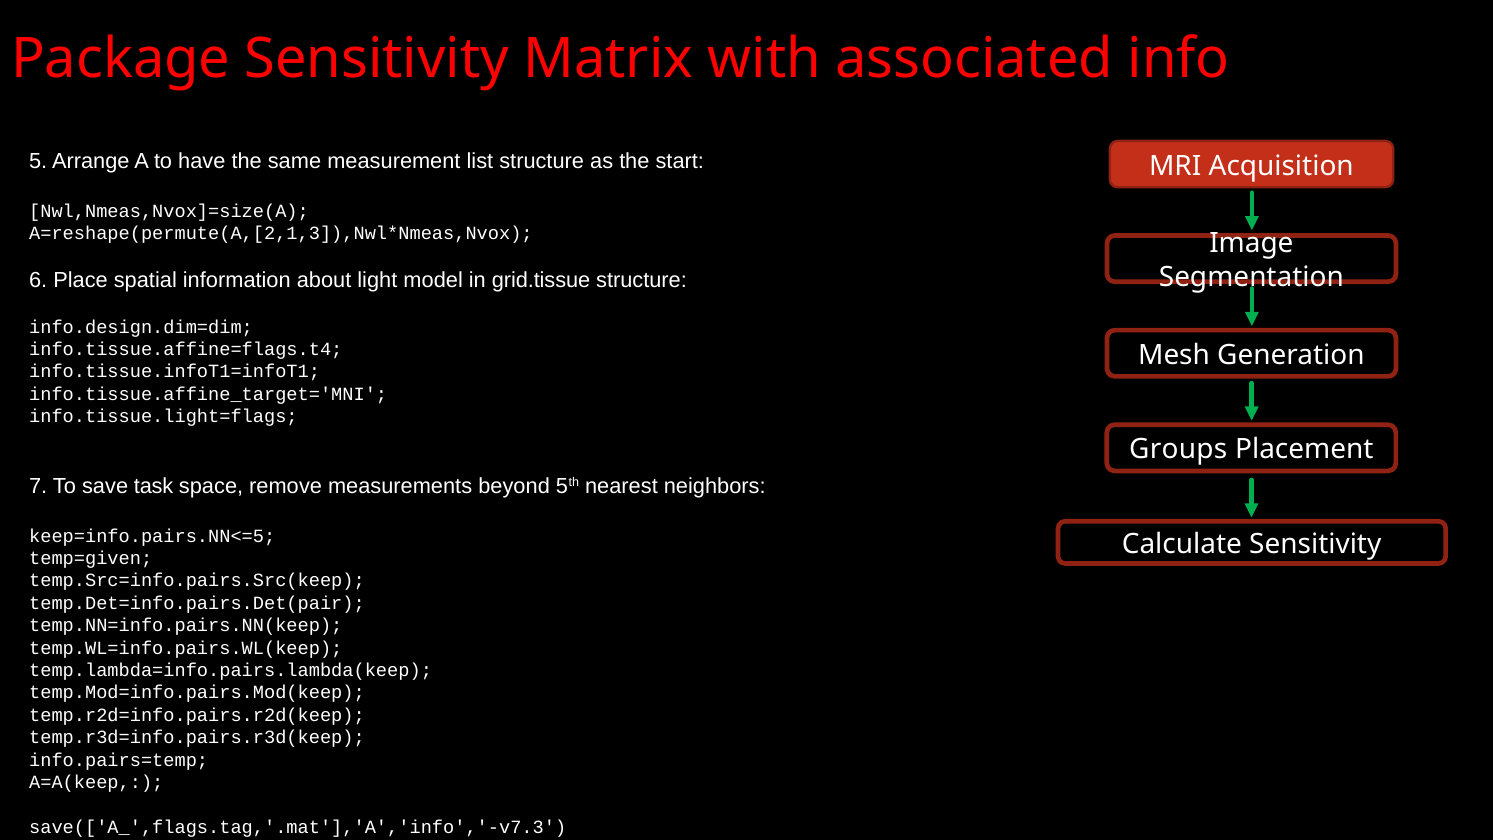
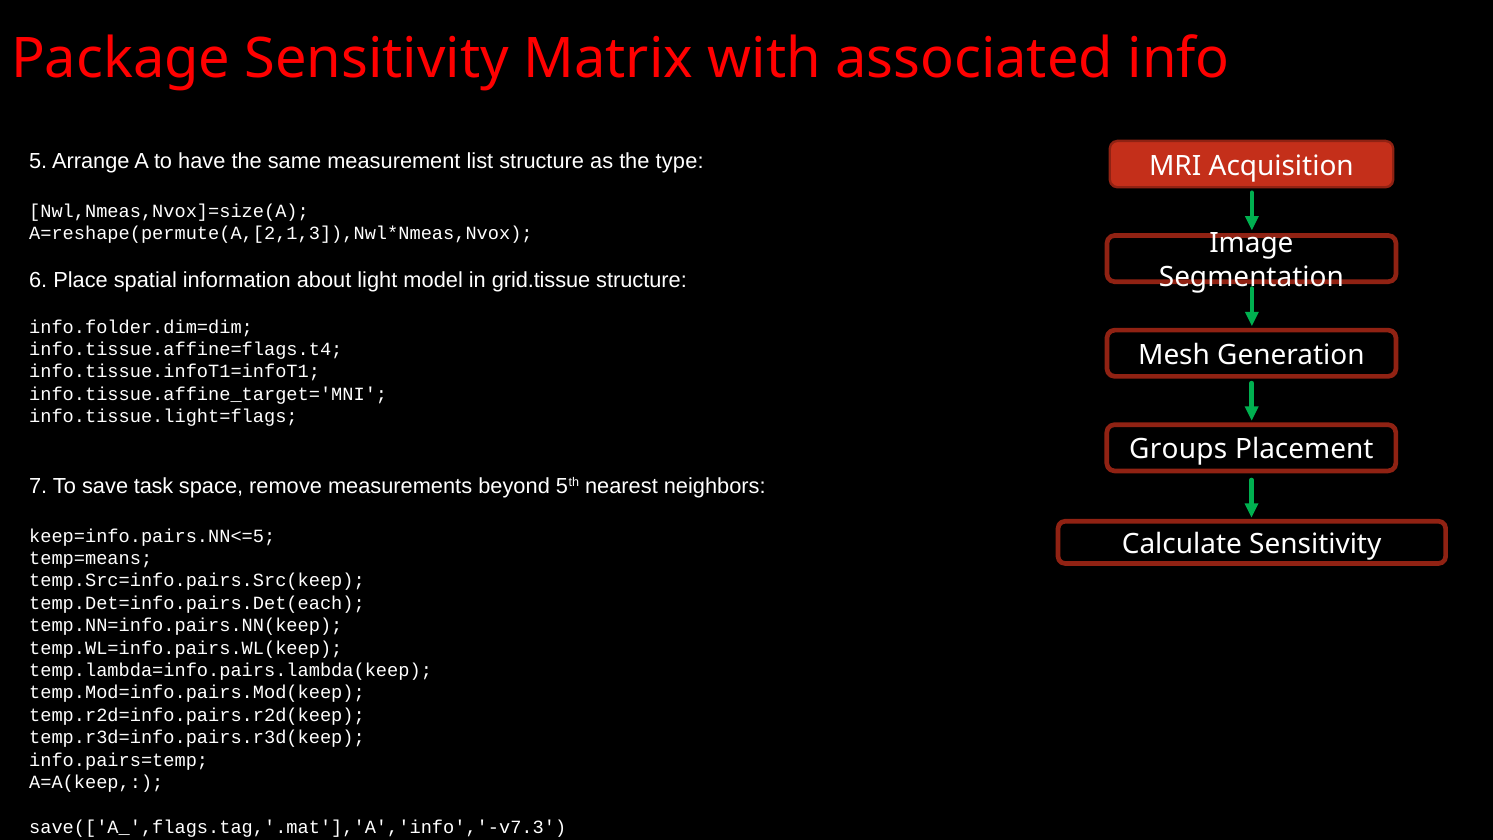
start: start -> type
info.design.dim=dim: info.design.dim=dim -> info.folder.dim=dim
temp=given: temp=given -> temp=means
temp.Det=info.pairs.Det(pair: temp.Det=info.pairs.Det(pair -> temp.Det=info.pairs.Det(each
